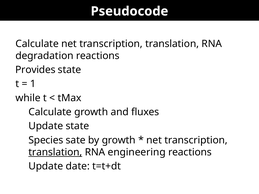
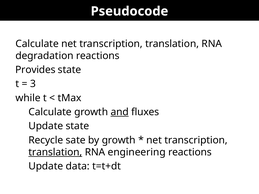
1: 1 -> 3
and underline: none -> present
Species: Species -> Recycle
date: date -> data
